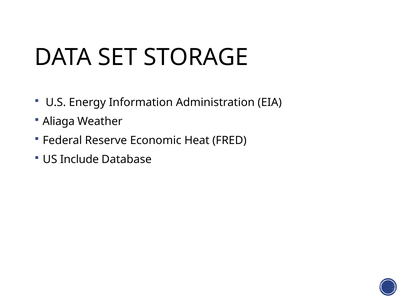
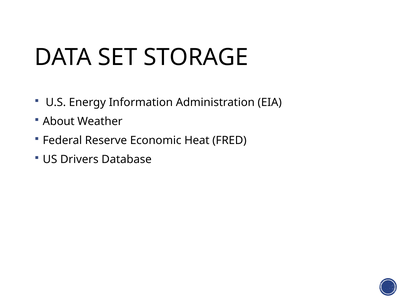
Aliaga: Aliaga -> About
Include: Include -> Drivers
